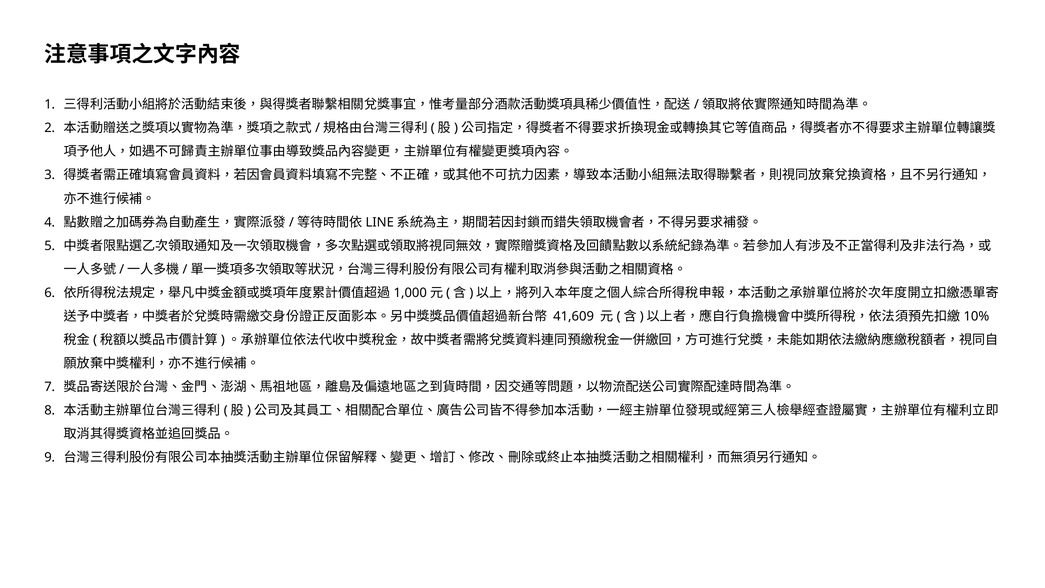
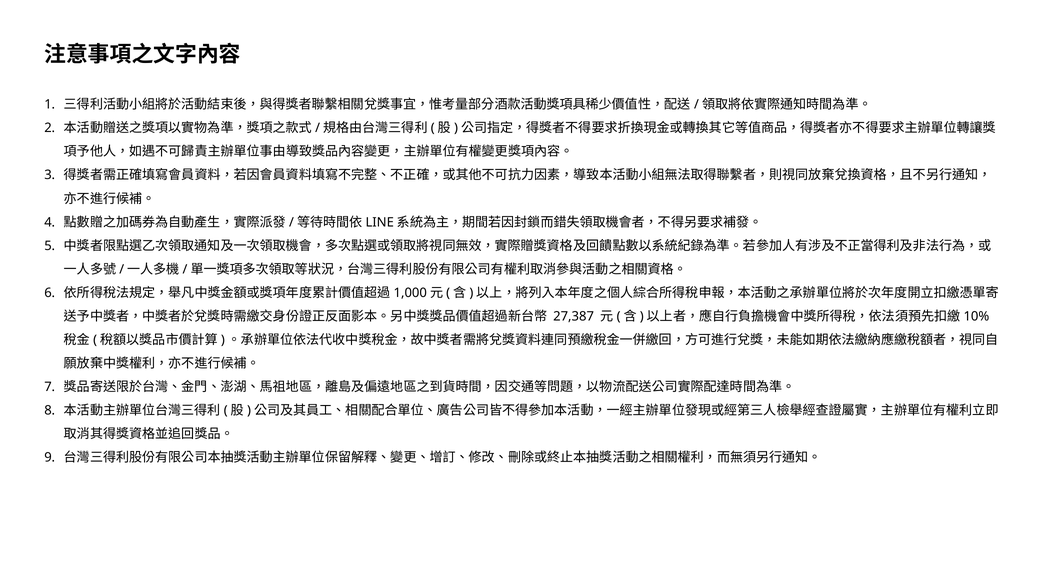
41,609: 41,609 -> 27,387
